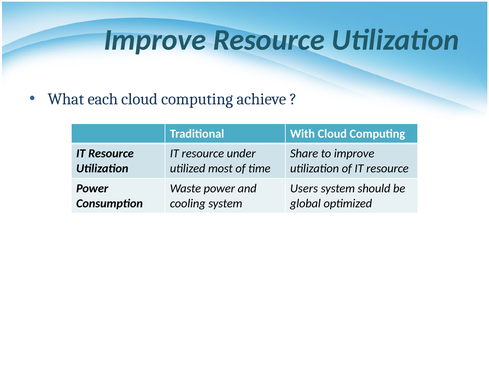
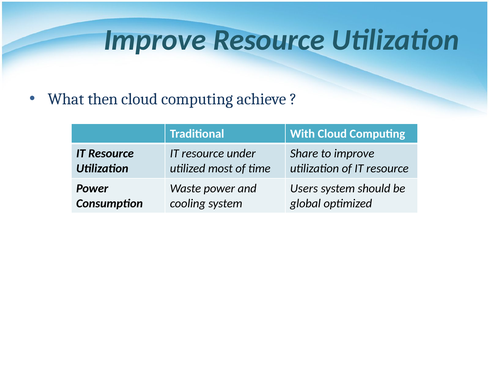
each: each -> then
